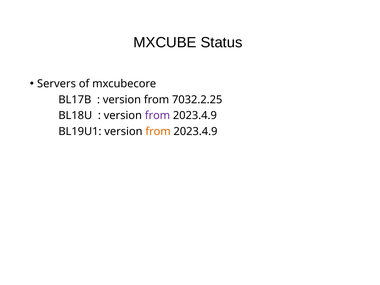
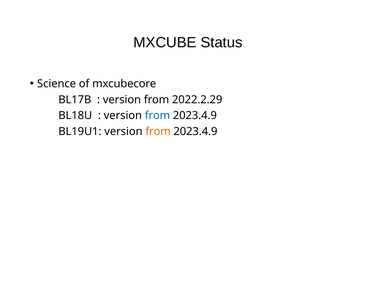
Servers: Servers -> Science
7032.2.25: 7032.2.25 -> 2022.2.29
from at (157, 116) colour: purple -> blue
